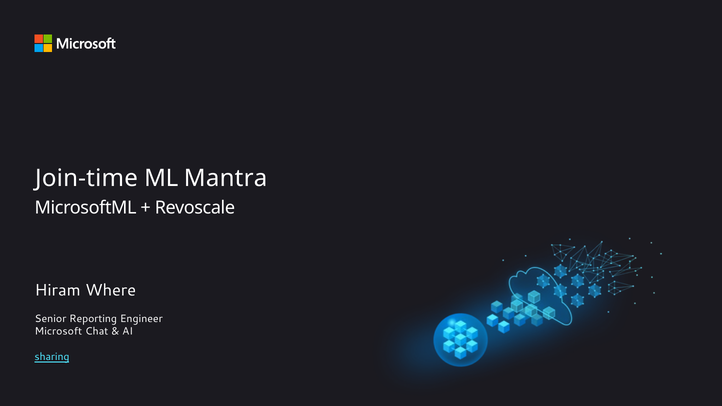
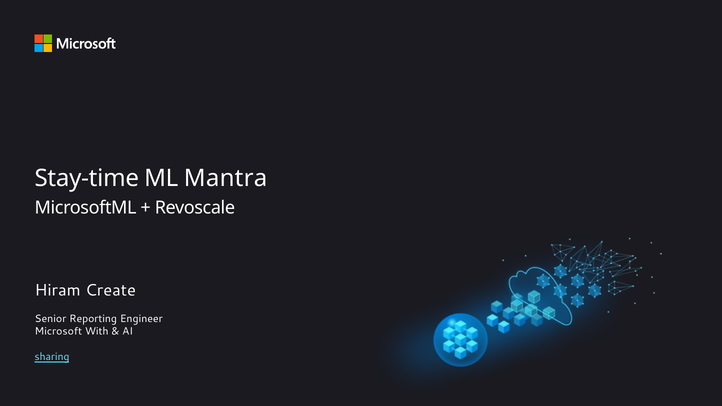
Join-time: Join-time -> Stay-time
Where: Where -> Create
Chat: Chat -> With
